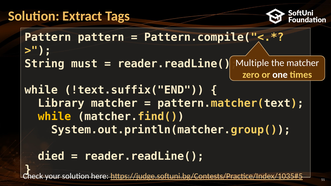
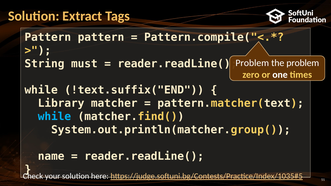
Multiple at (252, 63): Multiple -> Problem
the matcher: matcher -> problem
while at (54, 117) colour: yellow -> light blue
died: died -> name
